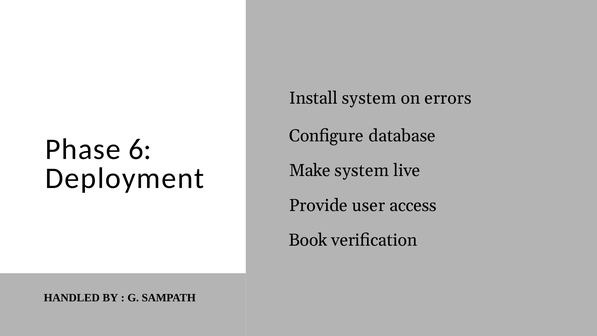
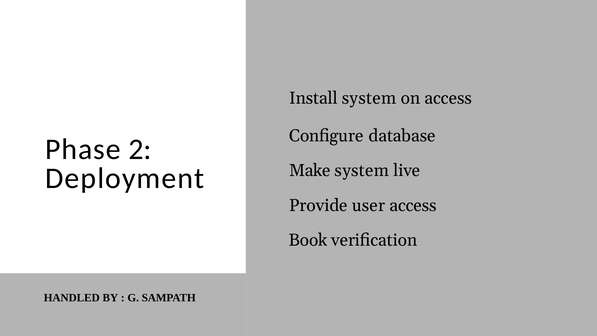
on errors: errors -> access
6: 6 -> 2
